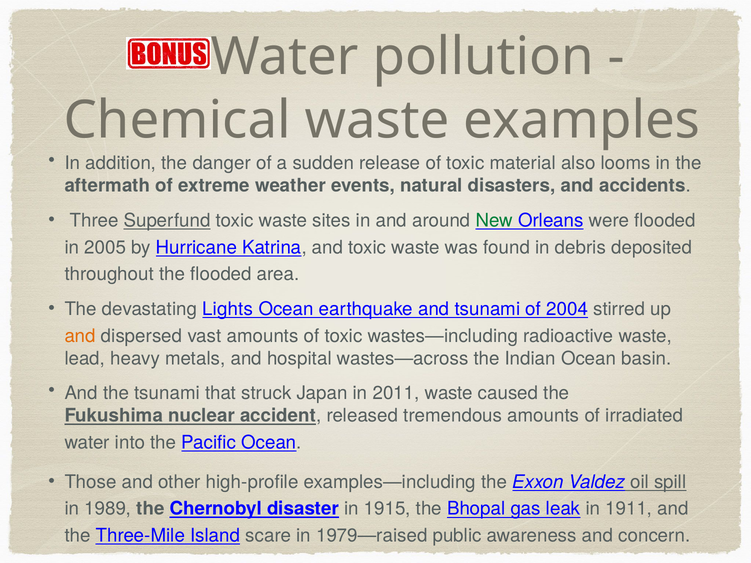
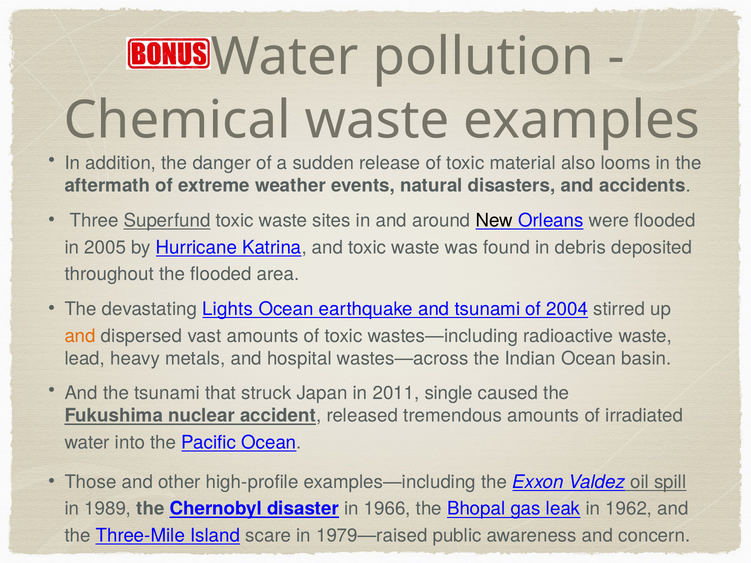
New colour: green -> black
2011 waste: waste -> single
1915: 1915 -> 1966
1911: 1911 -> 1962
